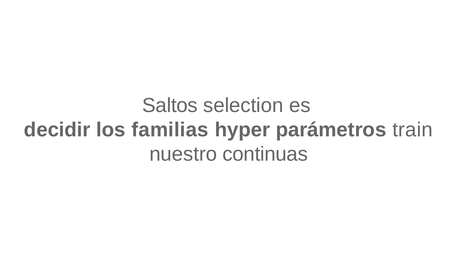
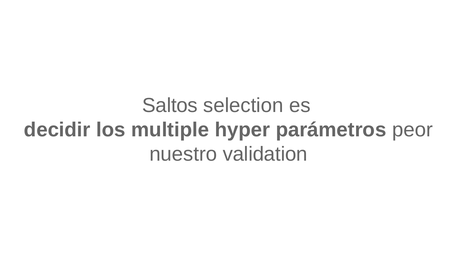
familias: familias -> multiple
train: train -> peor
continuas: continuas -> validation
